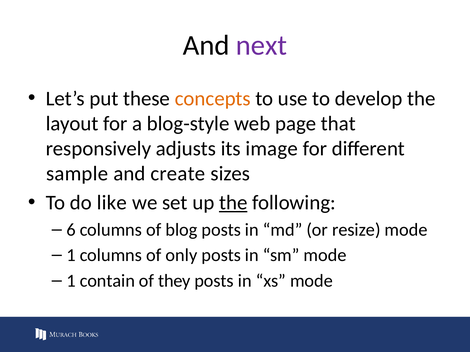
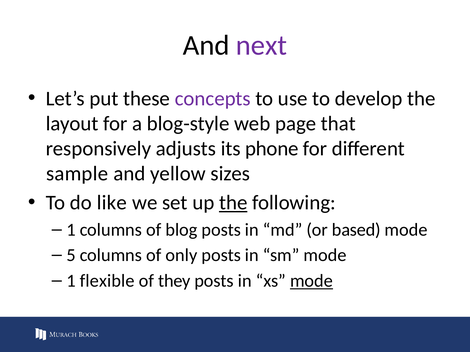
concepts colour: orange -> purple
image: image -> phone
create: create -> yellow
6 at (71, 230): 6 -> 1
resize: resize -> based
1 at (71, 256): 1 -> 5
contain: contain -> flexible
mode at (312, 281) underline: none -> present
